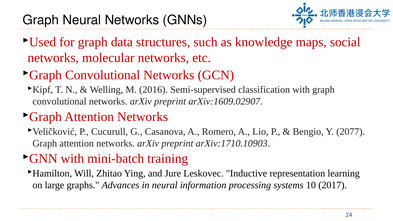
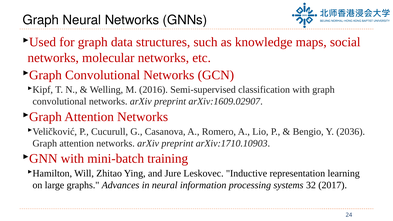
2077: 2077 -> 2036
10: 10 -> 32
